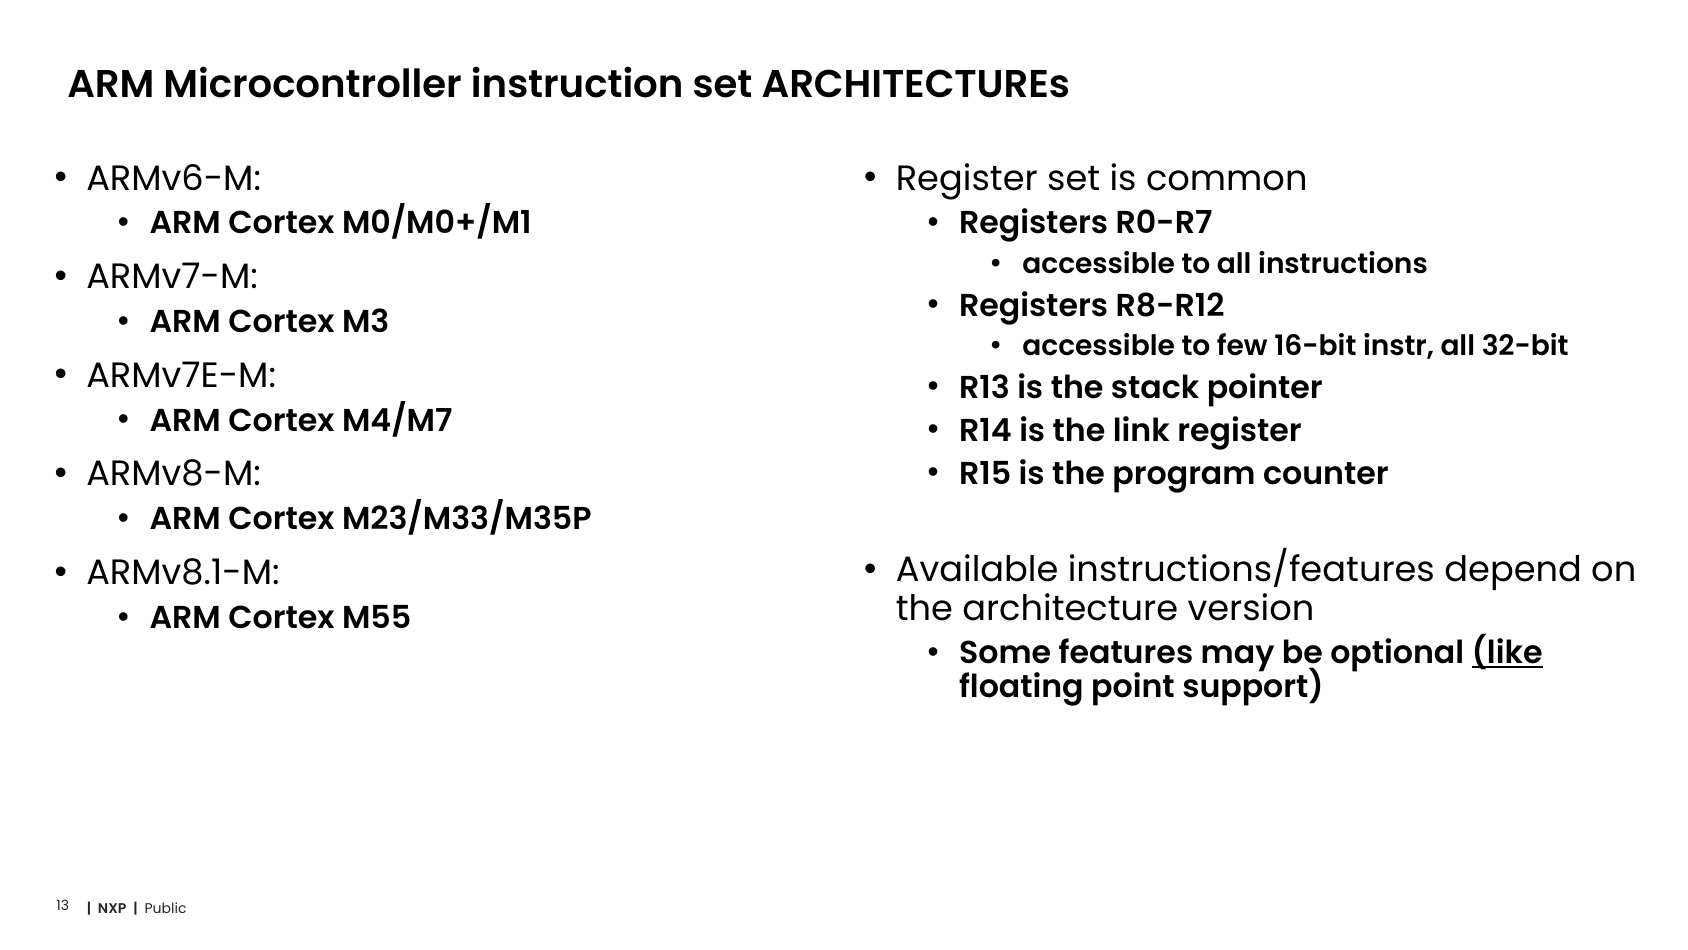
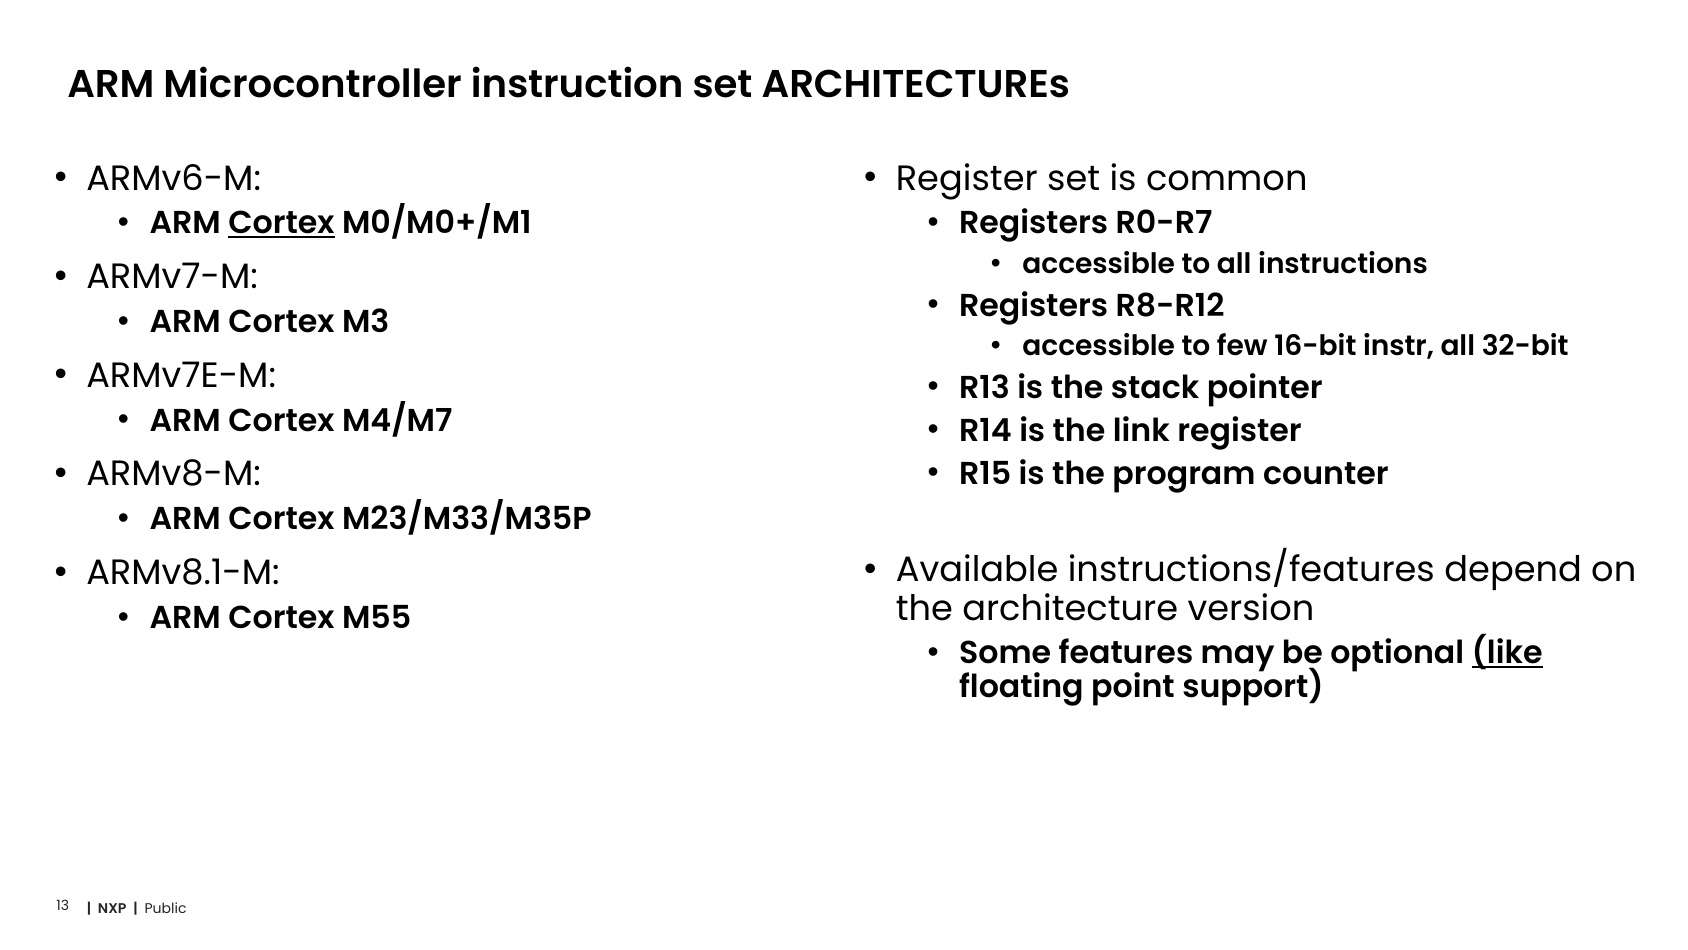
Cortex at (281, 223) underline: none -> present
